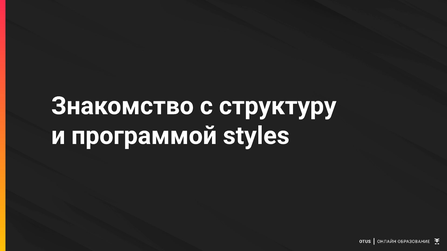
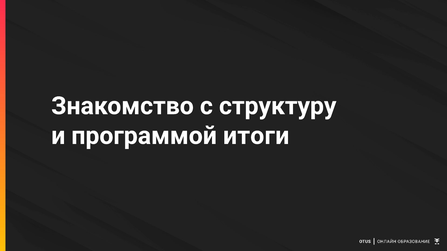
styles: styles -> итоги
